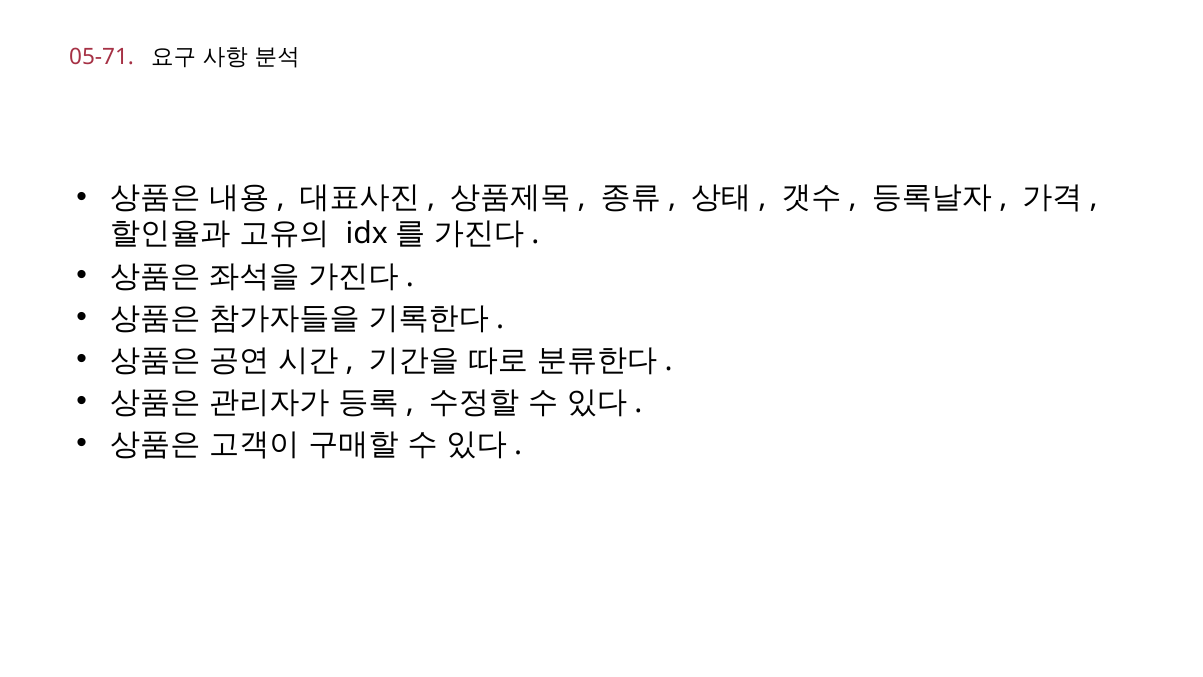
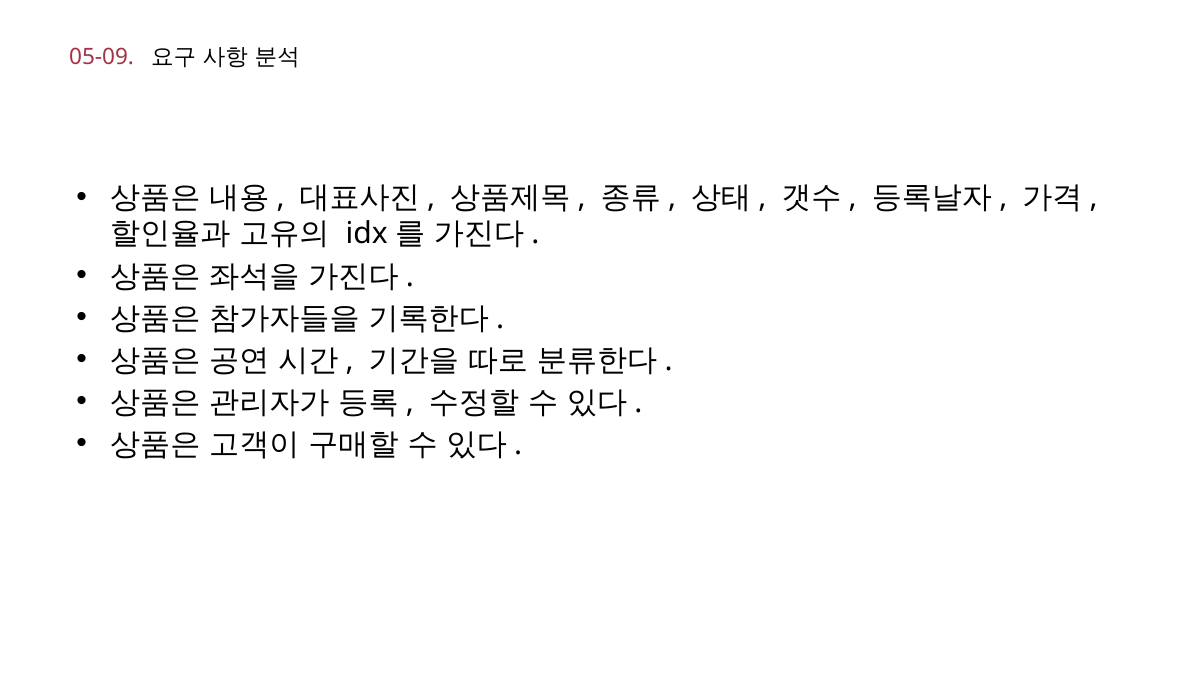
05-71: 05-71 -> 05-09
